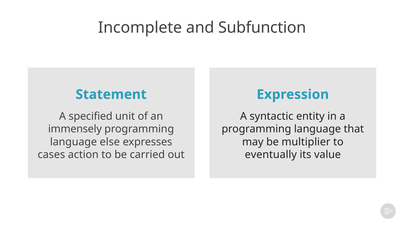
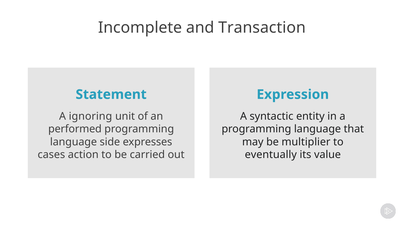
Subfunction: Subfunction -> Transaction
specified: specified -> ignoring
immensely: immensely -> performed
else: else -> side
